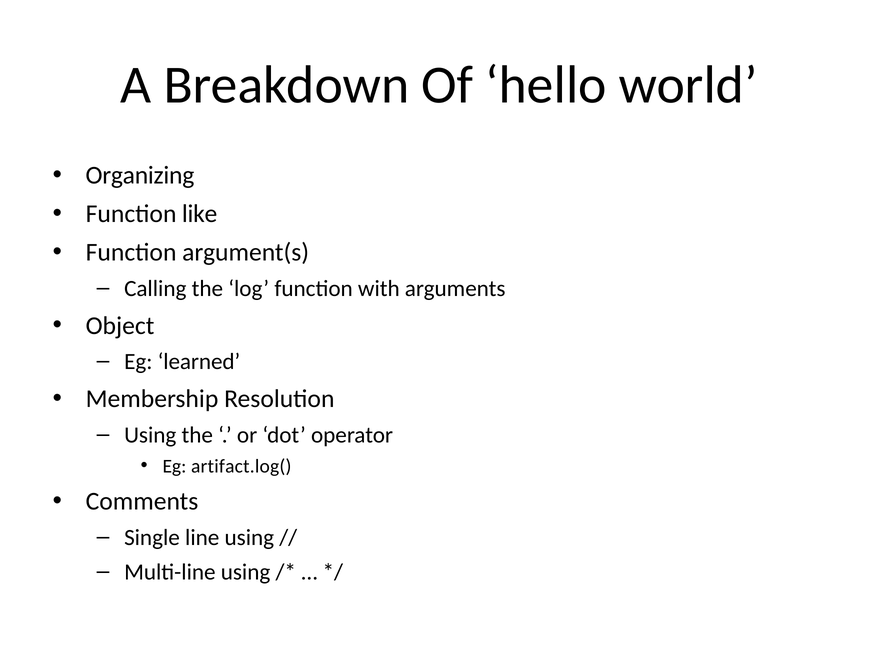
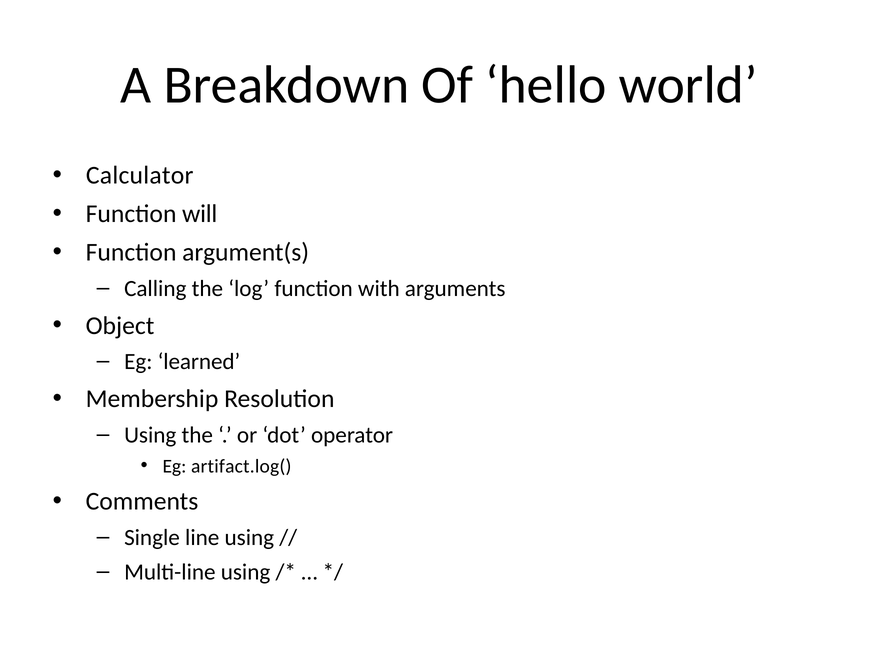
Organizing: Organizing -> Calculator
like: like -> will
